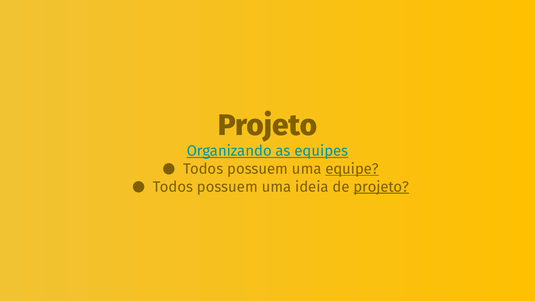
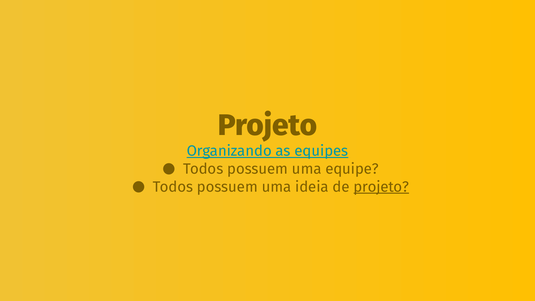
equipe underline: present -> none
